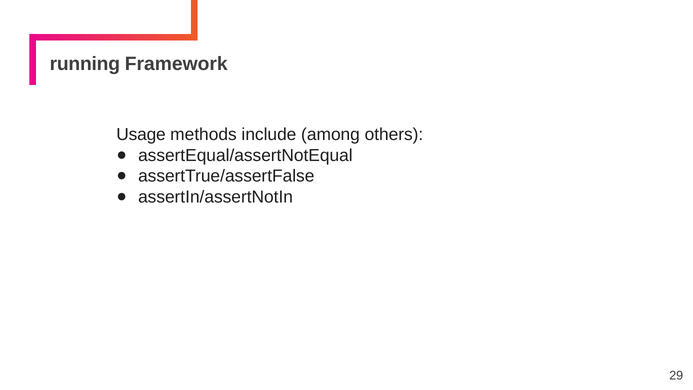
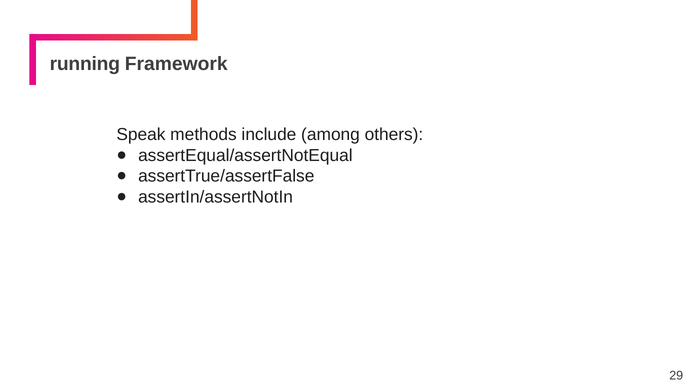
Usage: Usage -> Speak
